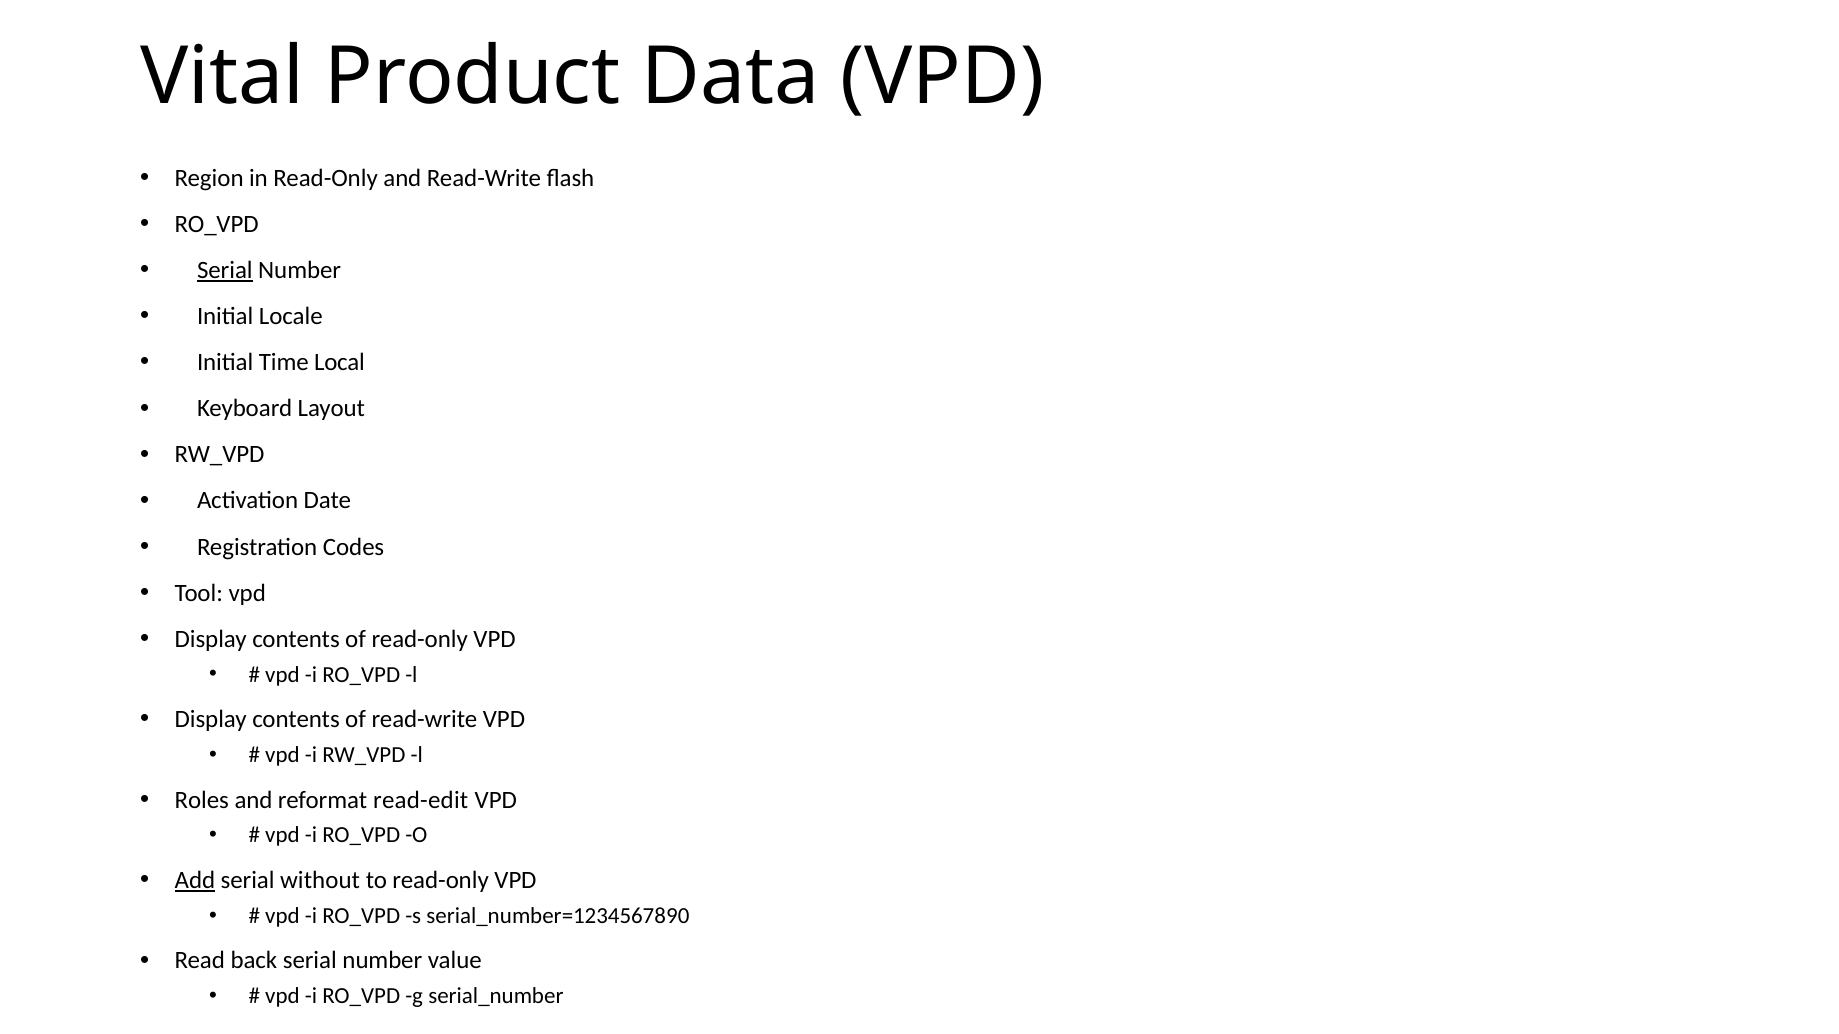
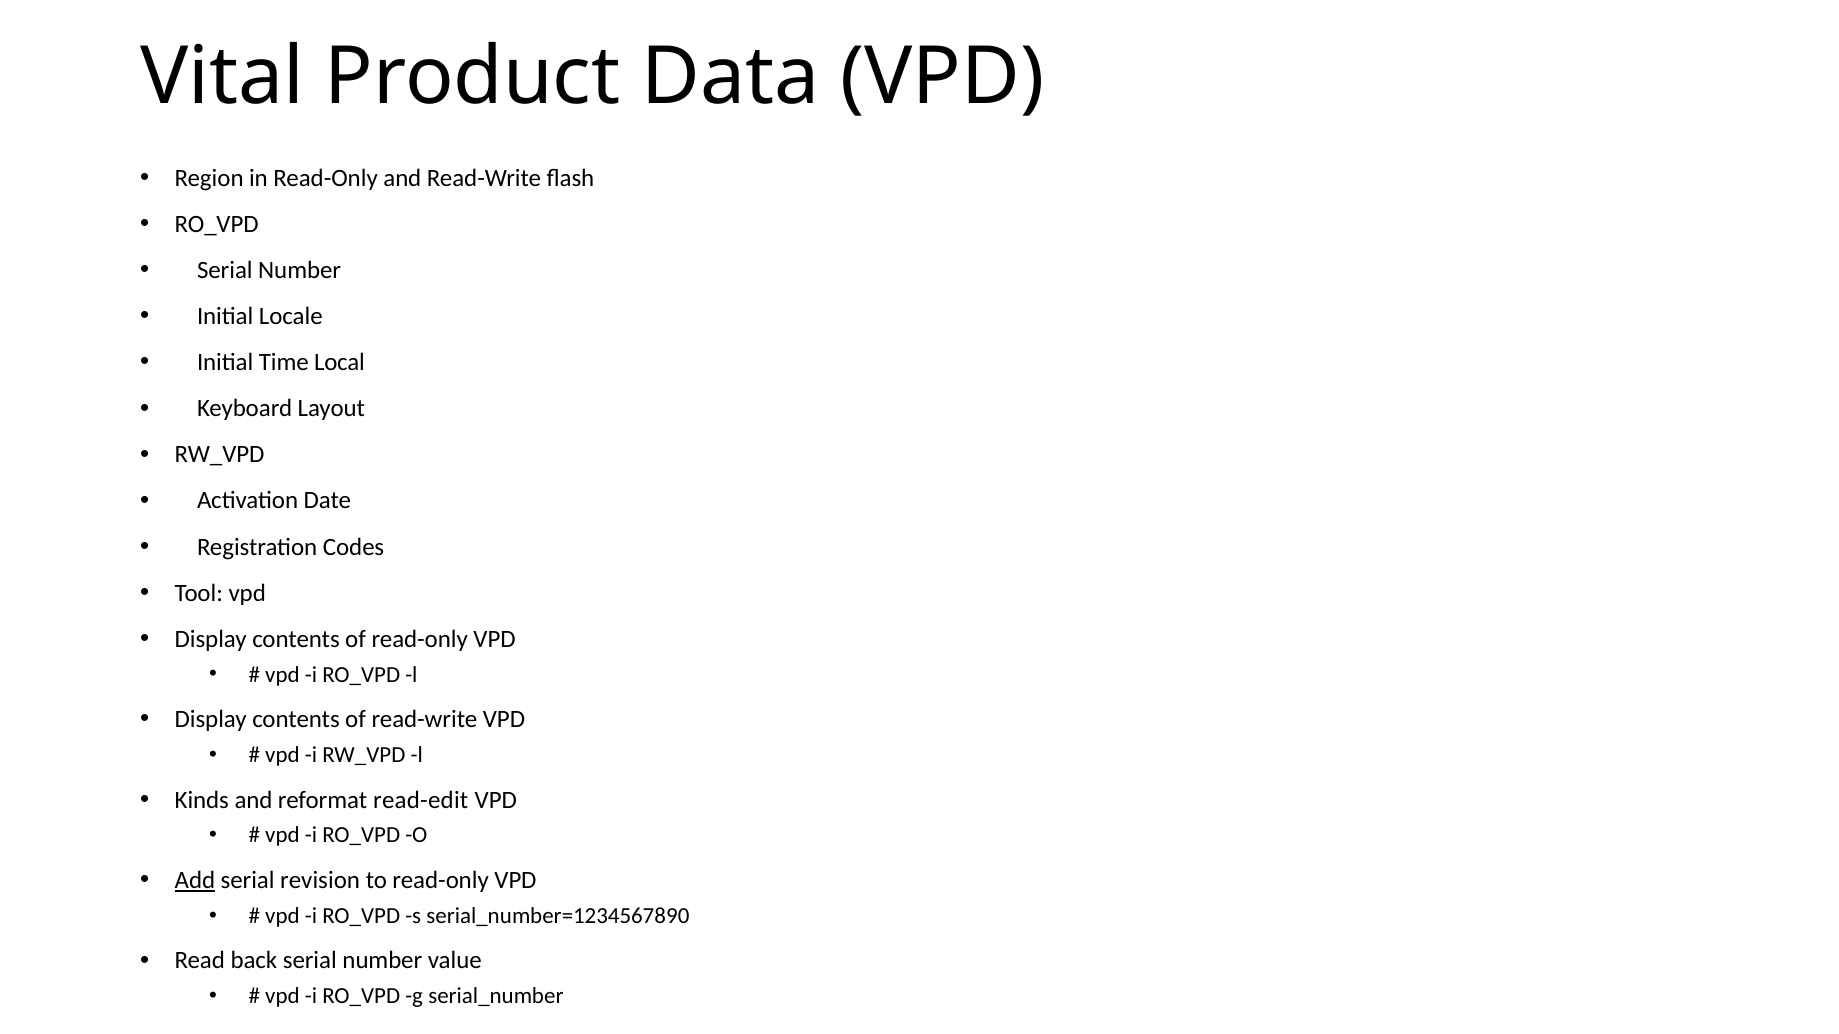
Serial at (225, 270) underline: present -> none
Roles: Roles -> Kinds
without: without -> revision
